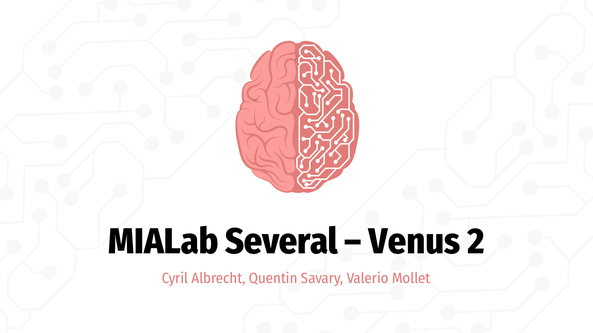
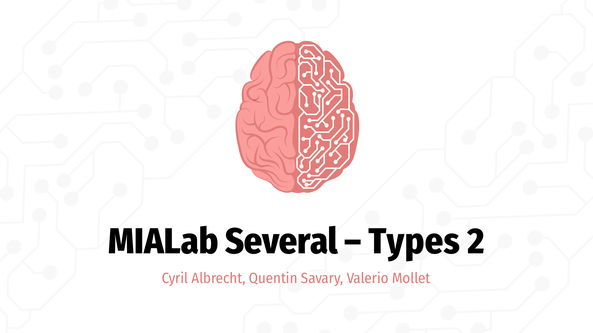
Venus: Venus -> Types
